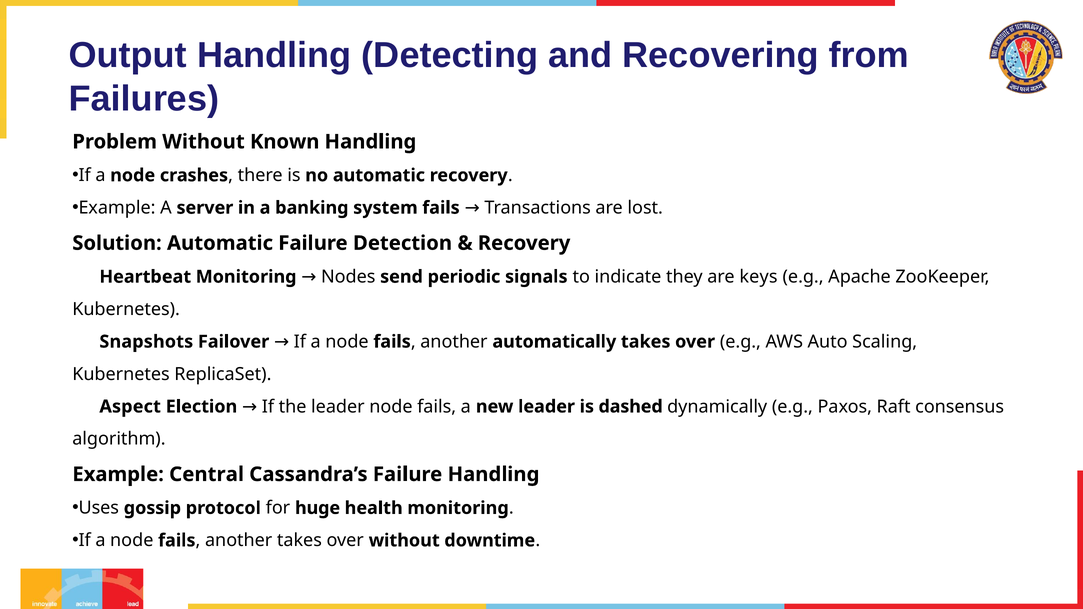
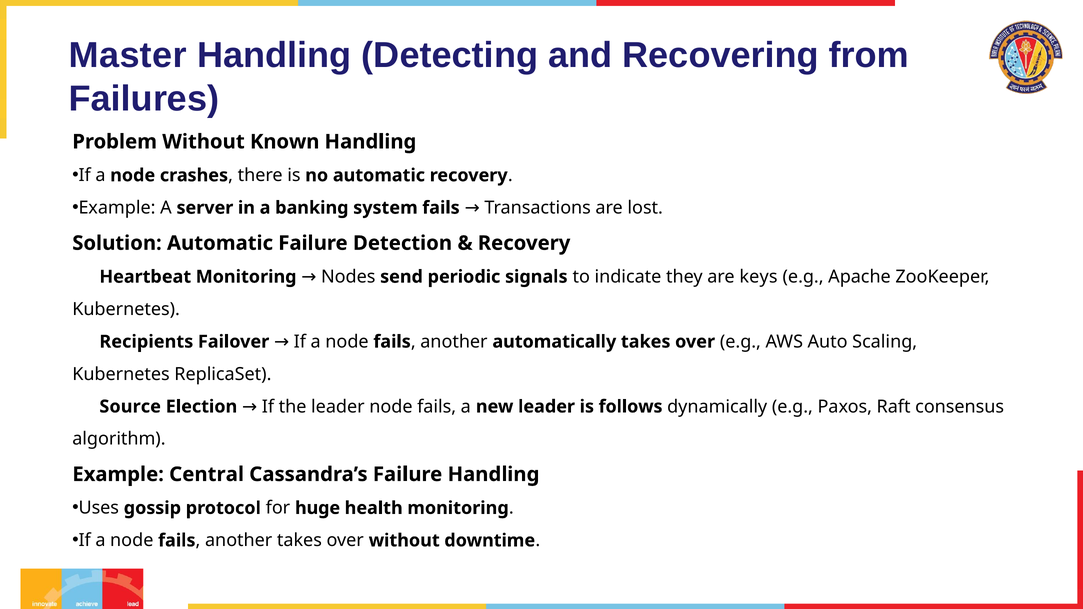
Output: Output -> Master
Snapshots: Snapshots -> Recipients
dashed: dashed -> follows
Aspect: Aspect -> Source
